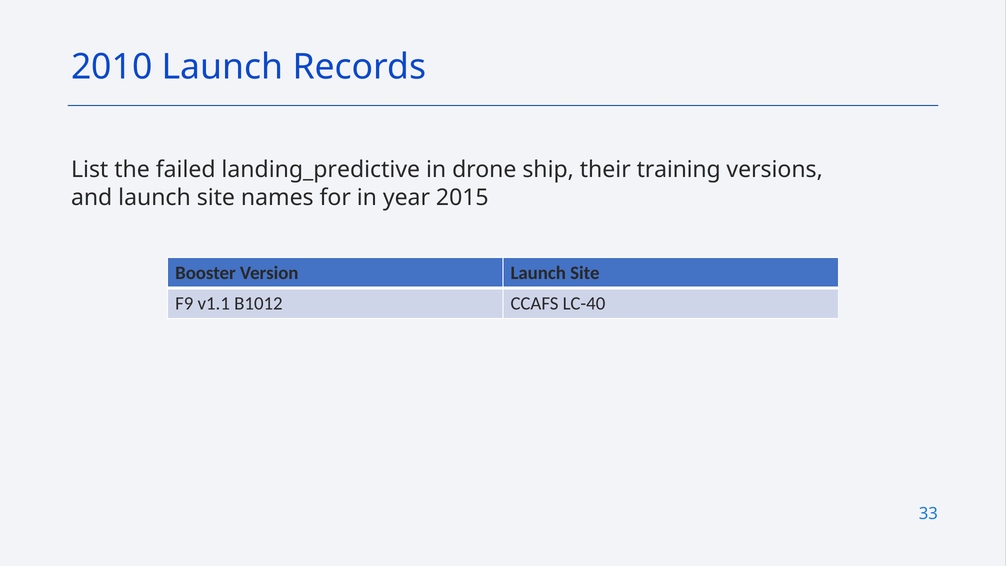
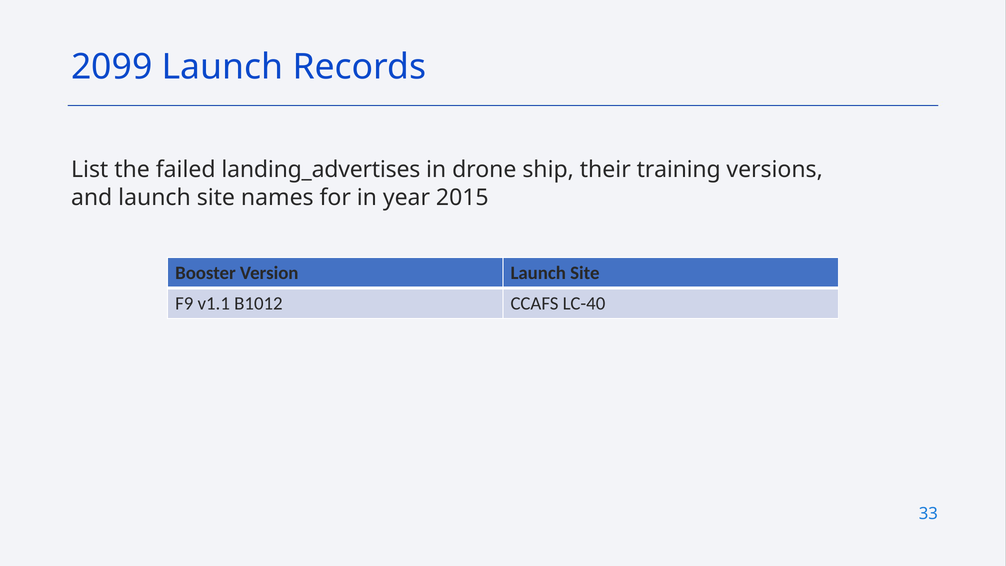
2010: 2010 -> 2099
landing_predictive: landing_predictive -> landing_advertises
